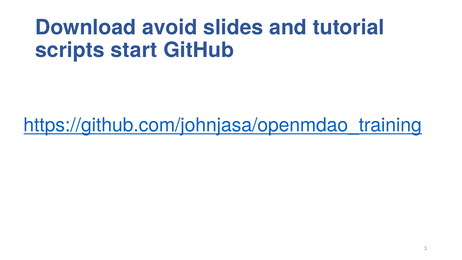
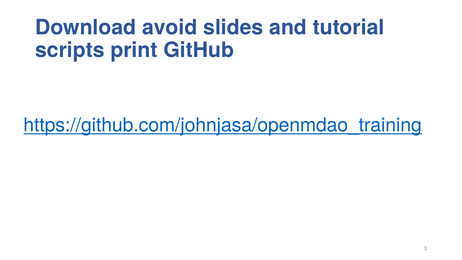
start: start -> print
